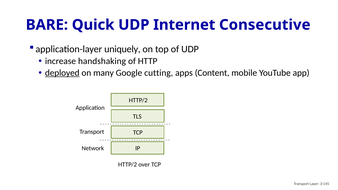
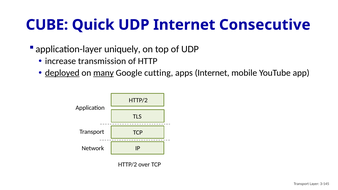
BARE: BARE -> CUBE
handshaking: handshaking -> transmission
many underline: none -> present
apps Content: Content -> Internet
